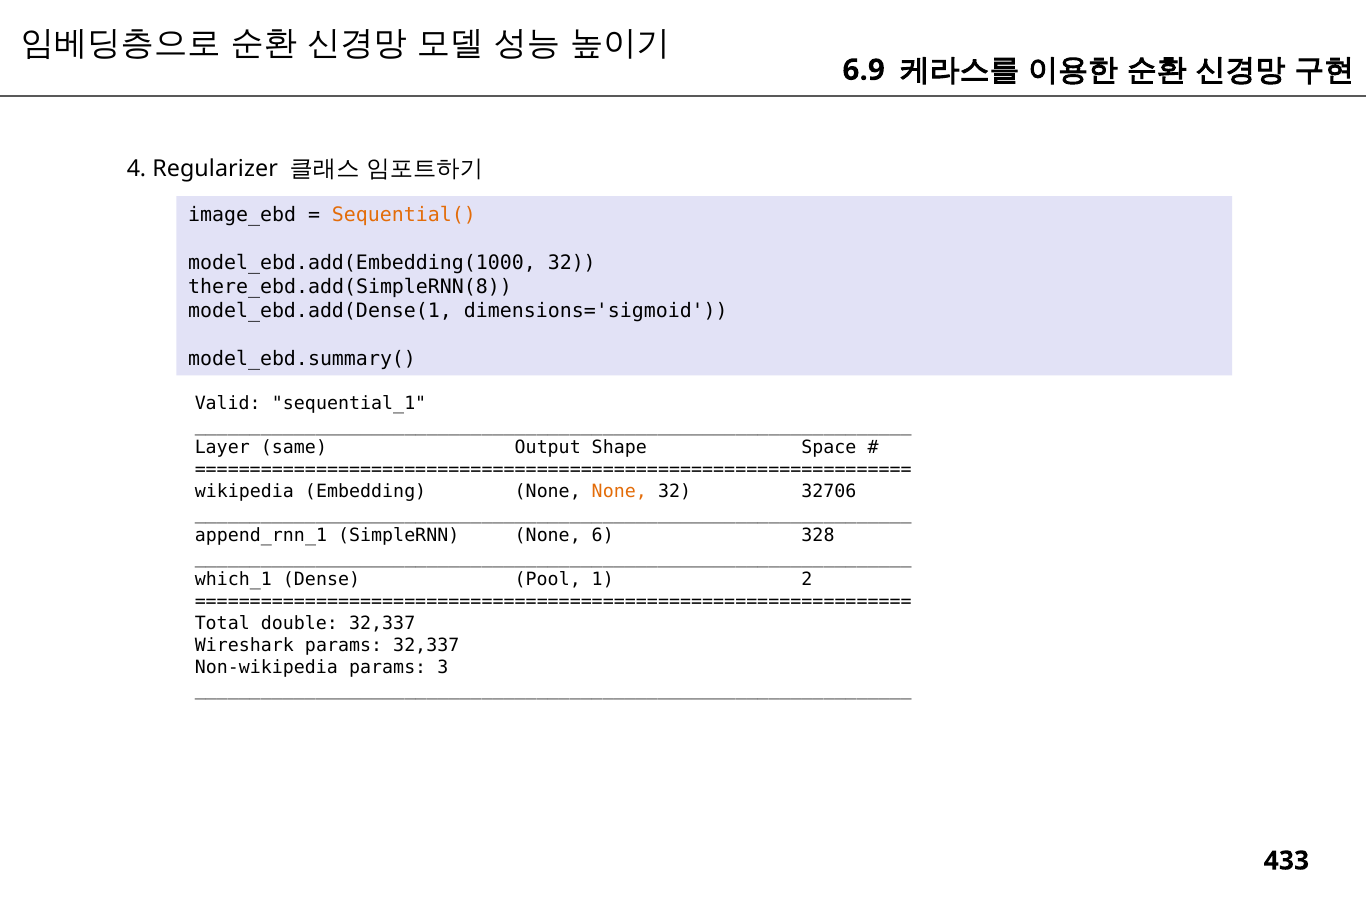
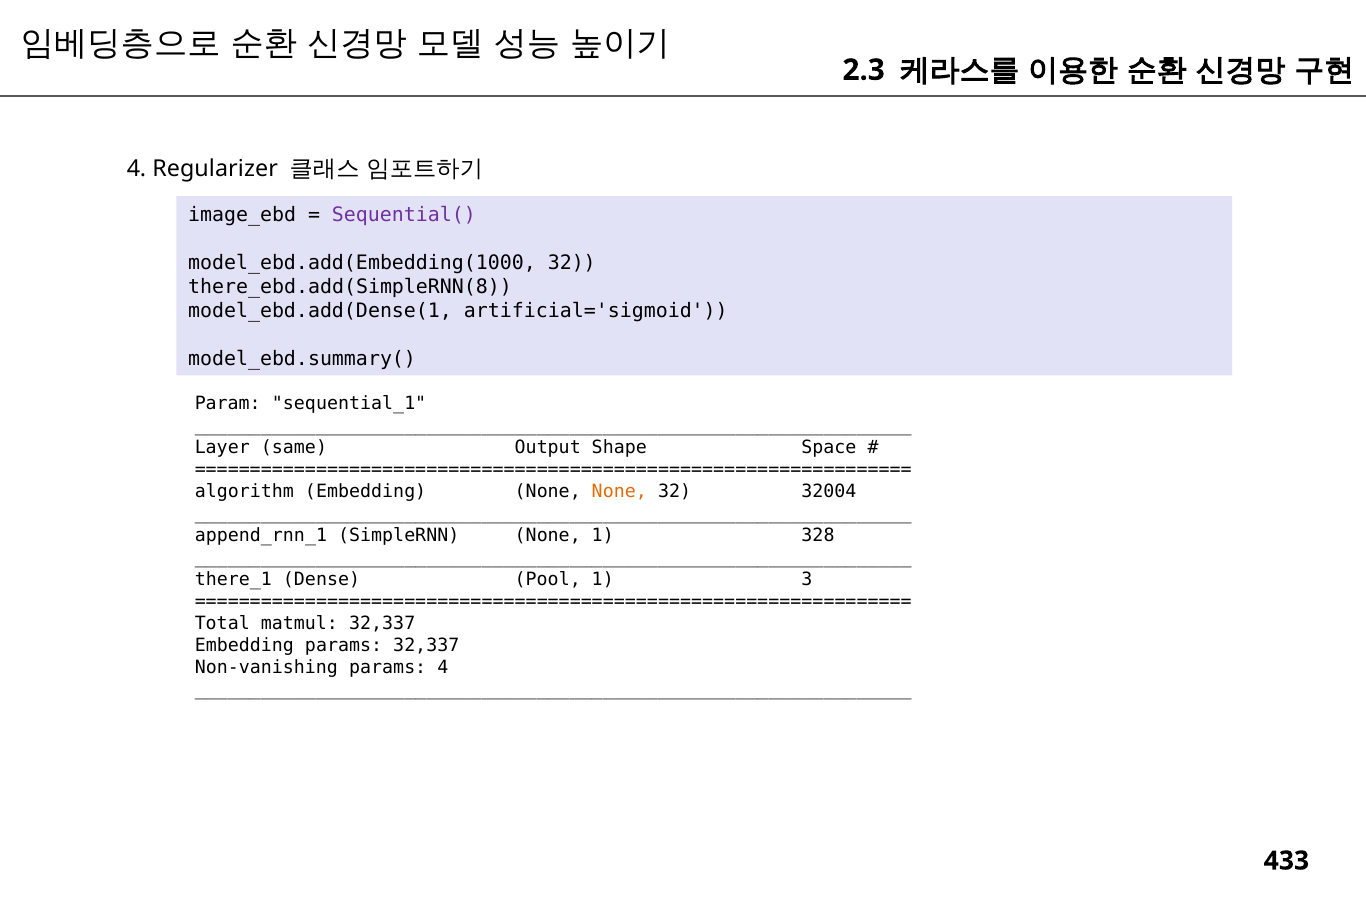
6.9: 6.9 -> 2.3
Sequential( colour: orange -> purple
dimensions='sigmoid: dimensions='sigmoid -> artificial='sigmoid
Valid: Valid -> Param
wikipedia: wikipedia -> algorithm
32706: 32706 -> 32004
None 6: 6 -> 1
which_1: which_1 -> there_1
2: 2 -> 3
double: double -> matmul
Wireshark at (244, 645): Wireshark -> Embedding
Non-wikipedia: Non-wikipedia -> Non-vanishing
params 3: 3 -> 4
